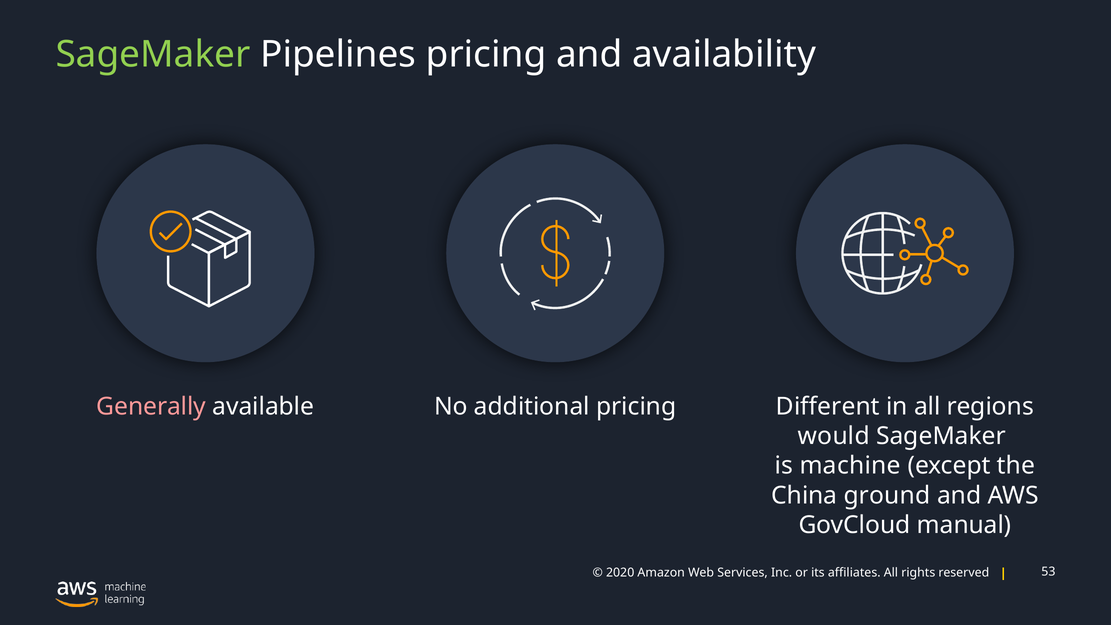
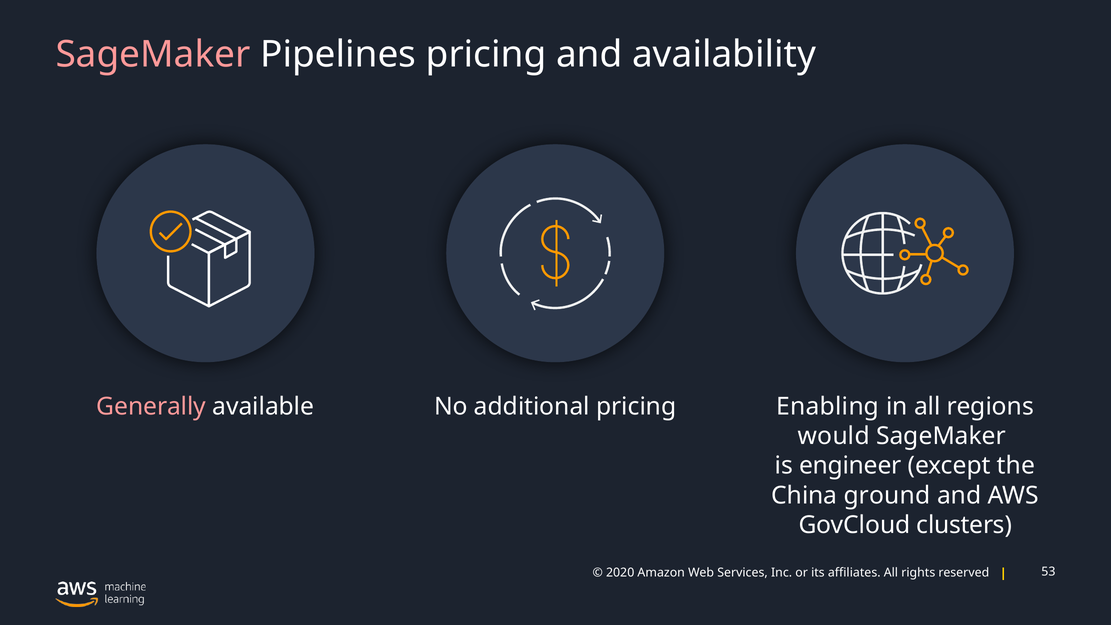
SageMaker at (153, 55) colour: light green -> pink
Different: Different -> Enabling
machine: machine -> engineer
manual: manual -> clusters
